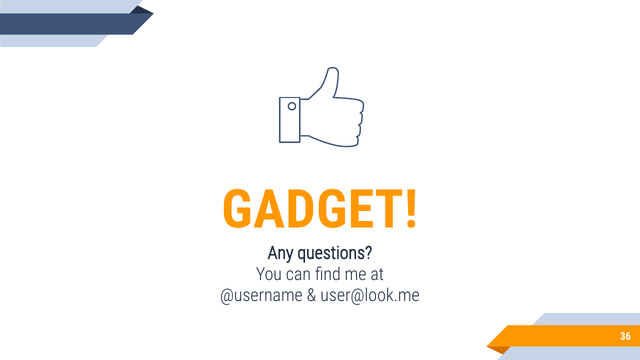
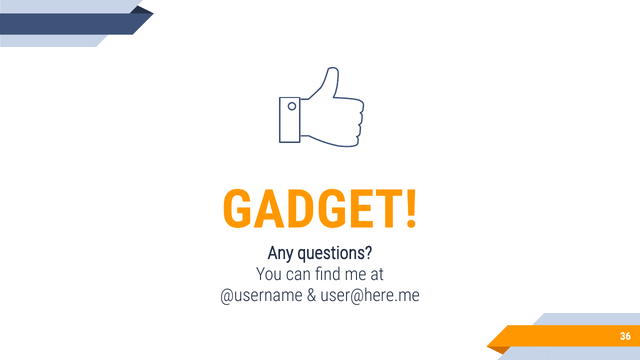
user@look.me: user@look.me -> user@here.me
